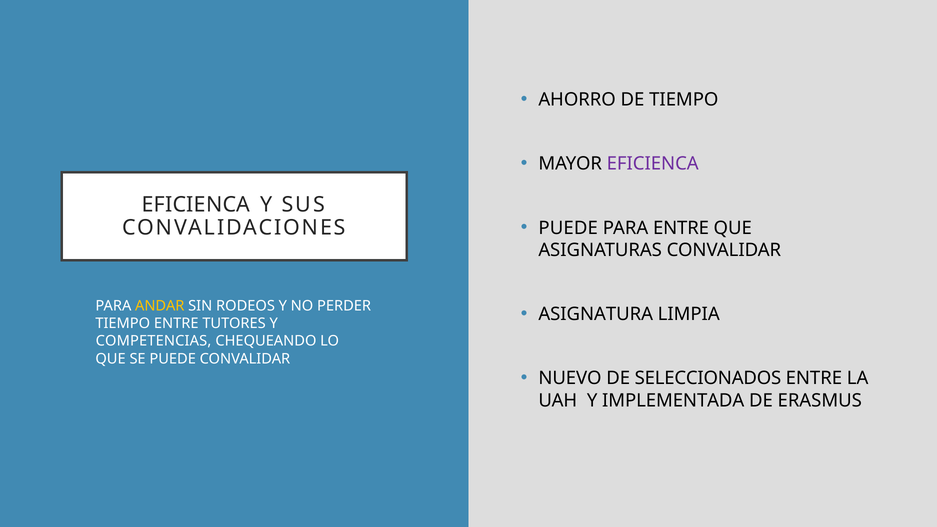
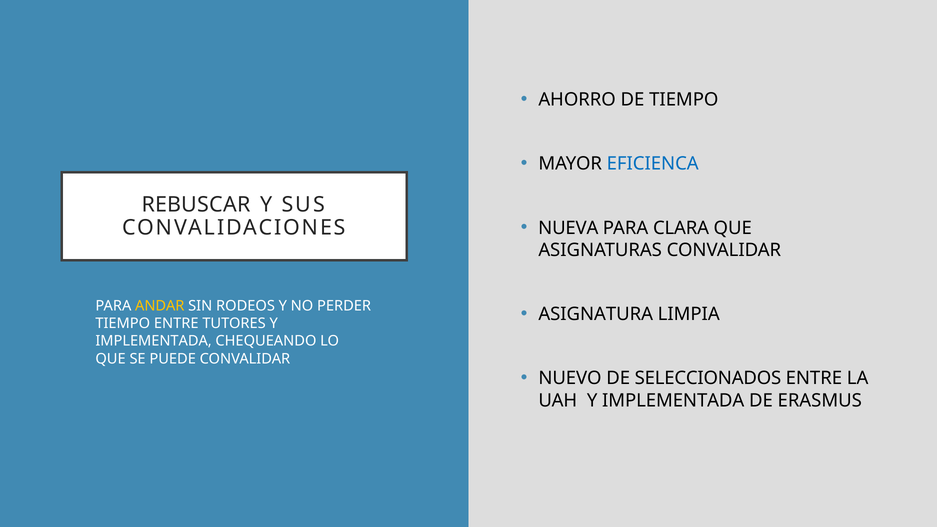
EFICIENCA at (653, 164) colour: purple -> blue
EFICIENCA at (196, 205): EFICIENCA -> REBUSCAR
PUEDE at (568, 228): PUEDE -> NUEVA
PARA ENTRE: ENTRE -> CLARA
COMPETENCIAS at (153, 341): COMPETENCIAS -> IMPLEMENTADA
